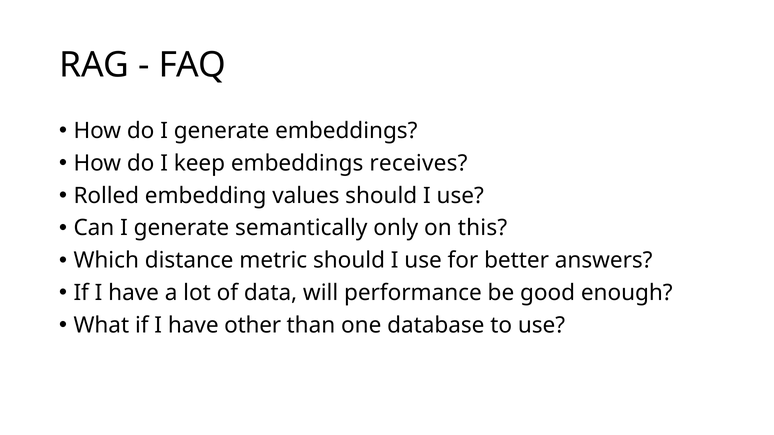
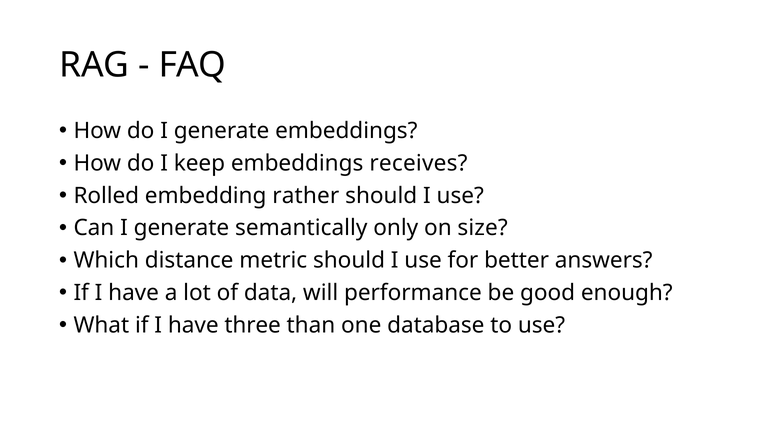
values: values -> rather
this: this -> size
other: other -> three
